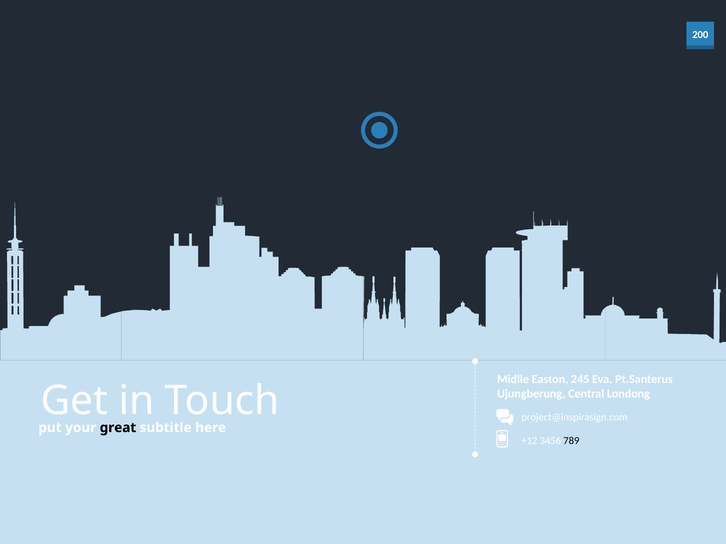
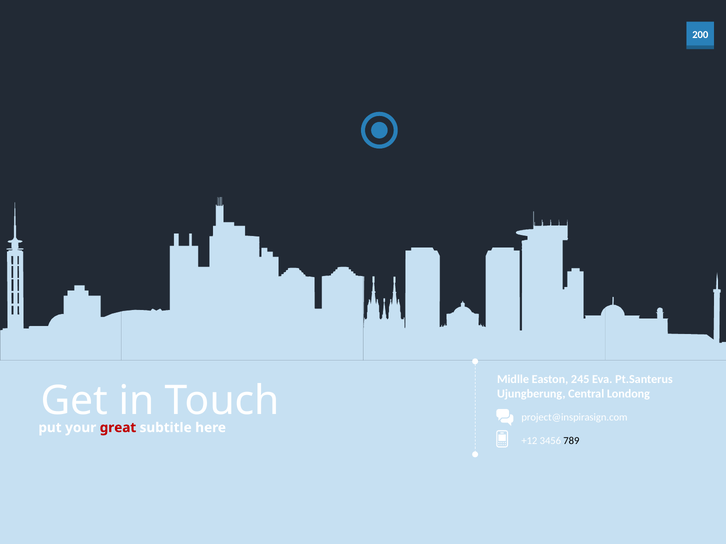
great colour: black -> red
